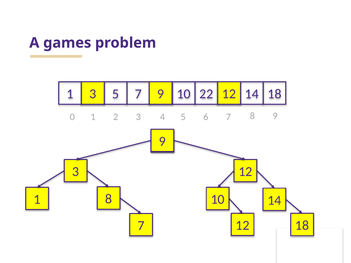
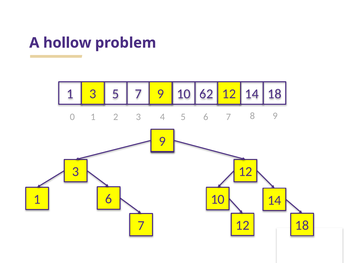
games: games -> hollow
22: 22 -> 62
1 8: 8 -> 6
